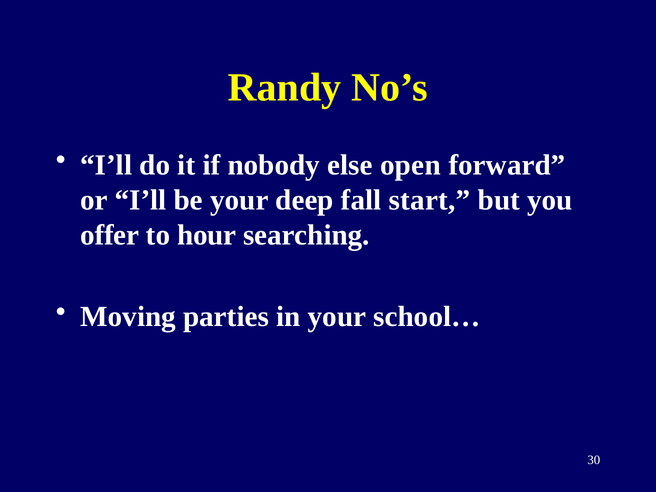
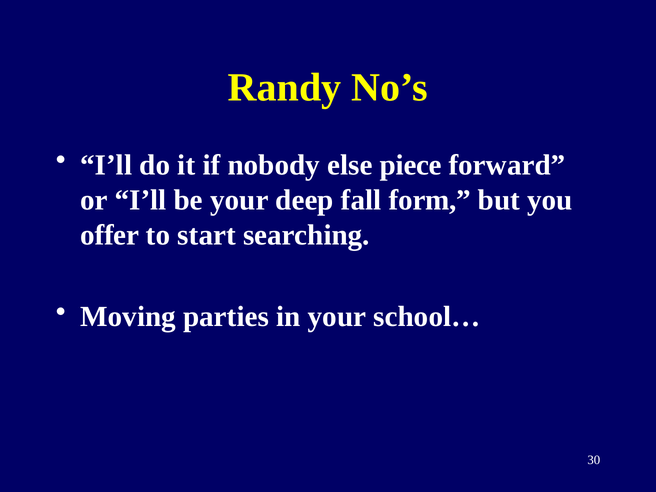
open: open -> piece
start: start -> form
hour: hour -> start
